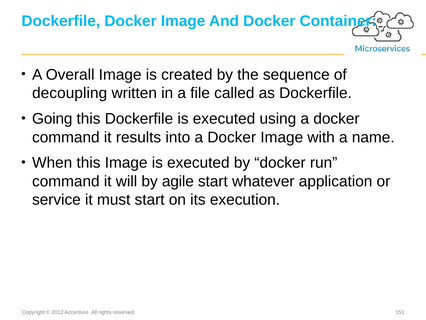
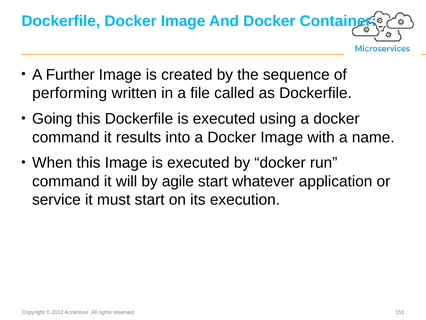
Overall: Overall -> Further
decoupling: decoupling -> performing
